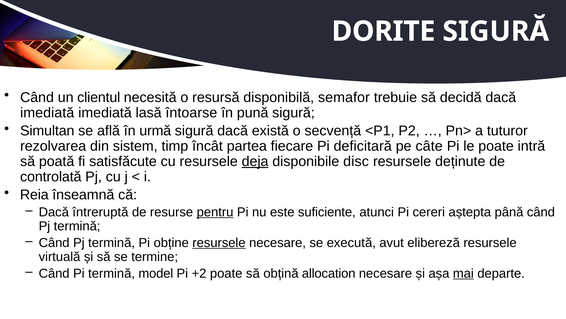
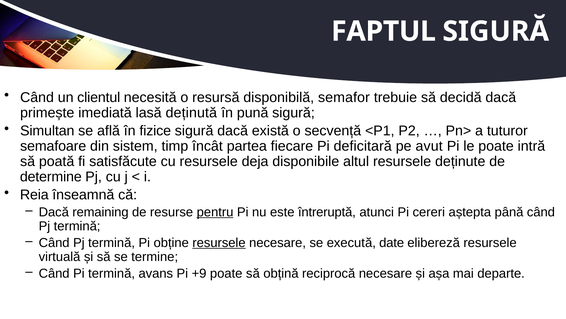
DORITE: DORITE -> FAPTUL
imediată at (47, 112): imediată -> primește
întoarse: întoarse -> deținută
urmă: urmă -> fizice
rezolvarea: rezolvarea -> semafoare
câte: câte -> avut
deja underline: present -> none
disc: disc -> altul
controlată: controlată -> determine
întreruptă: întreruptă -> remaining
suficiente: suficiente -> întreruptă
avut: avut -> date
model: model -> avans
+2: +2 -> +9
allocation: allocation -> reciprocă
mai underline: present -> none
